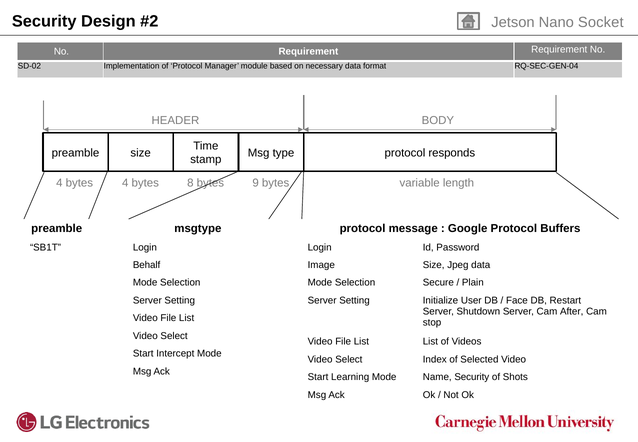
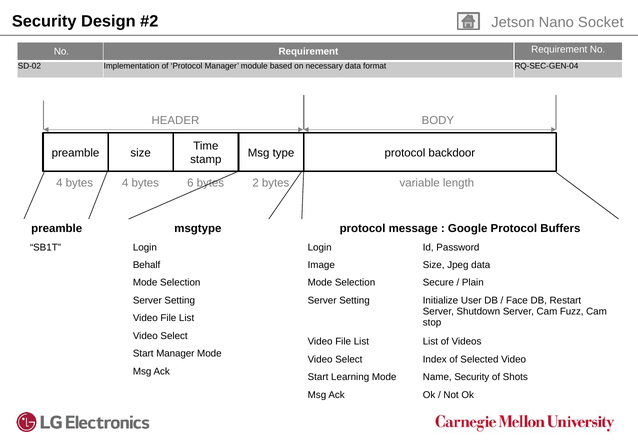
responds: responds -> backdoor
8: 8 -> 6
9: 9 -> 2
After: After -> Fuzz
Start Intercept: Intercept -> Manager
